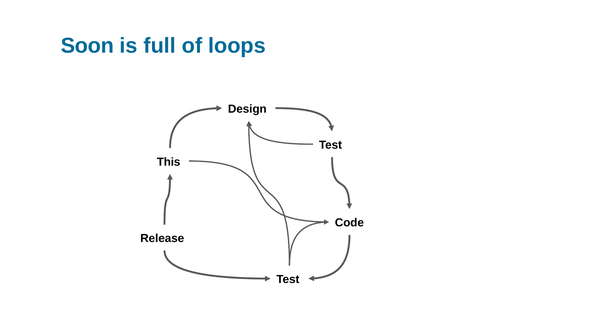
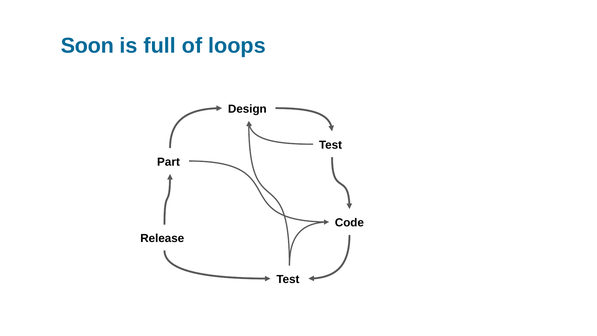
This: This -> Part
